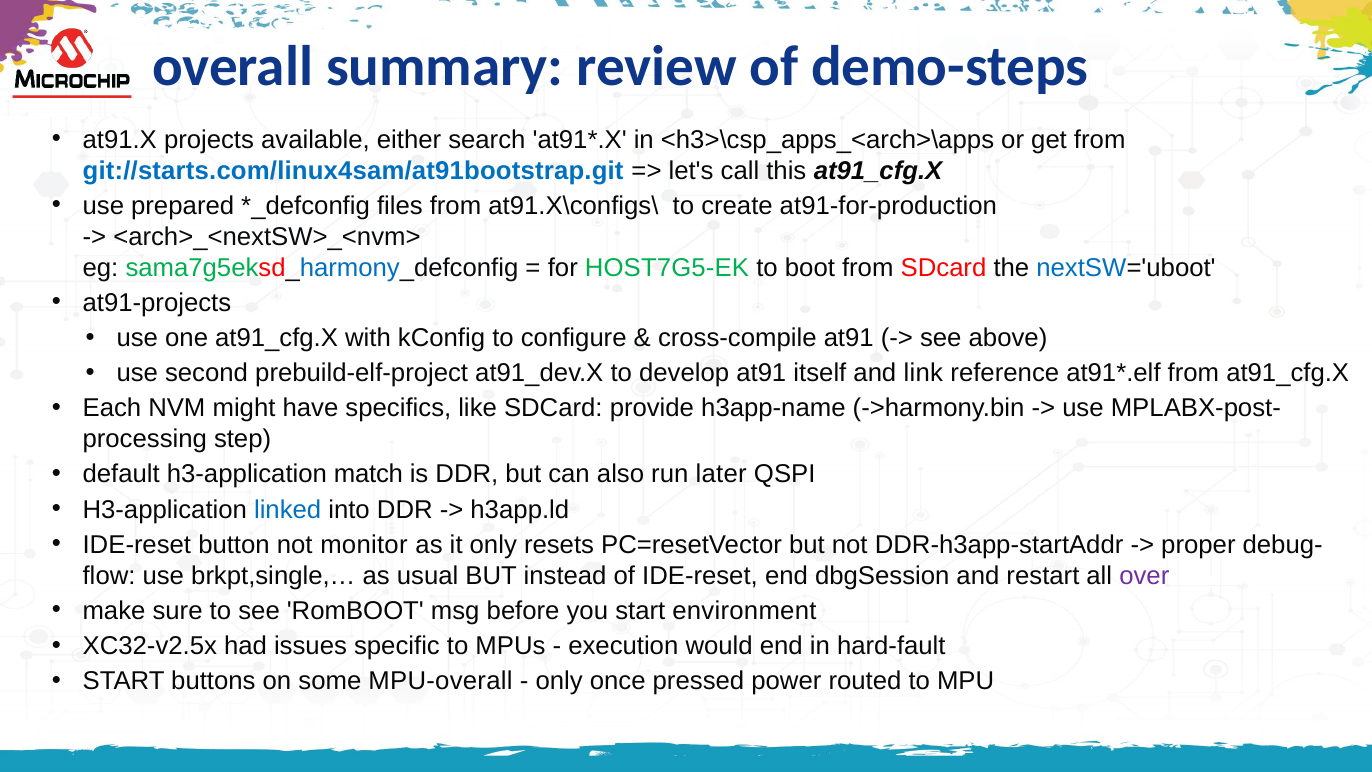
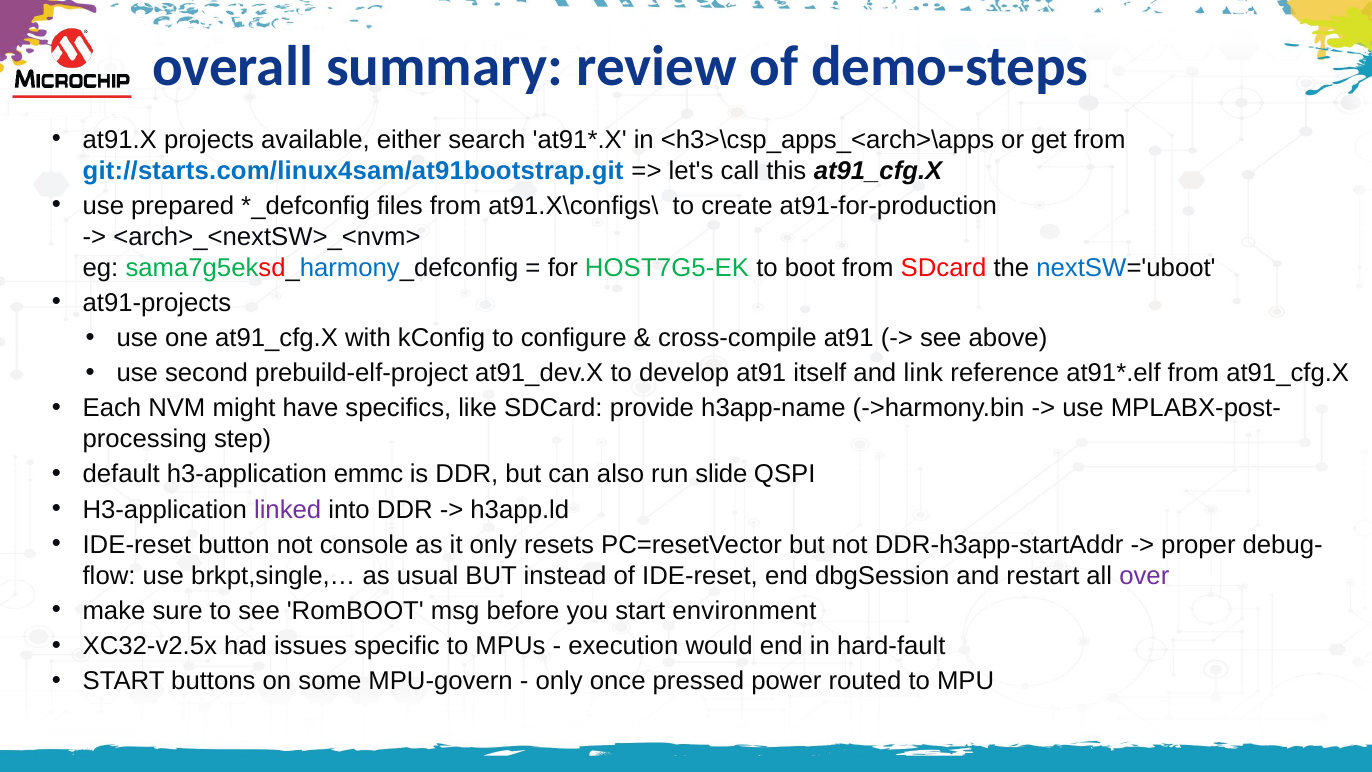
match: match -> emmc
later: later -> slide
linked colour: blue -> purple
monitor: monitor -> console
MPU-overall: MPU-overall -> MPU-govern
